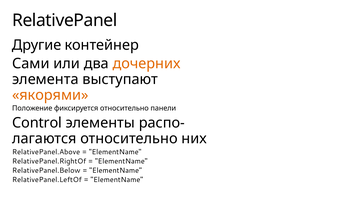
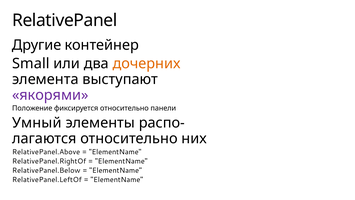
Сами: Сами -> Small
якорями colour: orange -> purple
Control: Control -> Умный
